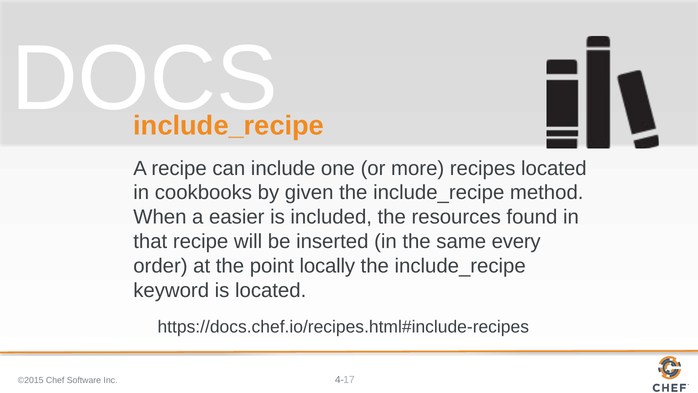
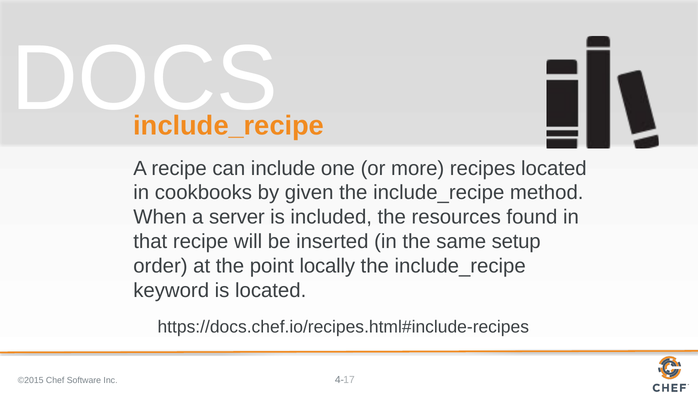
easier: easier -> server
every: every -> setup
